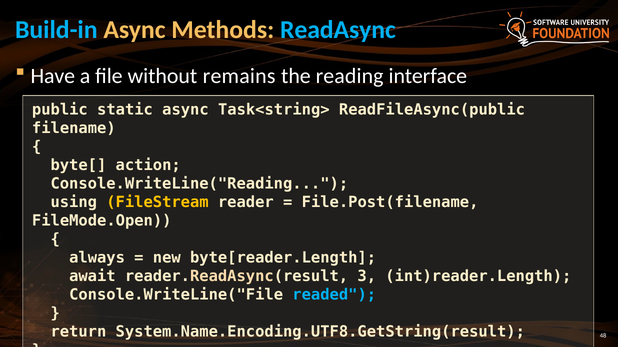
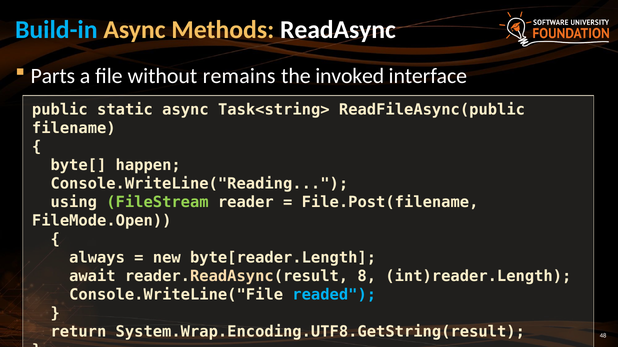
ReadAsync colour: light blue -> white
Have: Have -> Parts
reading: reading -> invoked
action: action -> happen
FileStream colour: yellow -> light green
3: 3 -> 8
System.Name.Encoding.UTF8.GetString(result: System.Name.Encoding.UTF8.GetString(result -> System.Wrap.Encoding.UTF8.GetString(result
